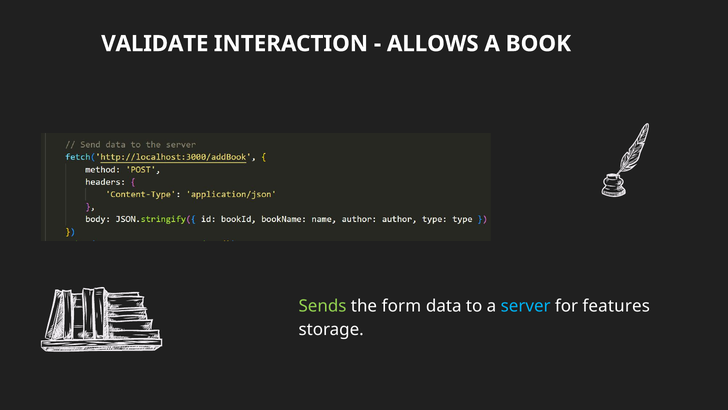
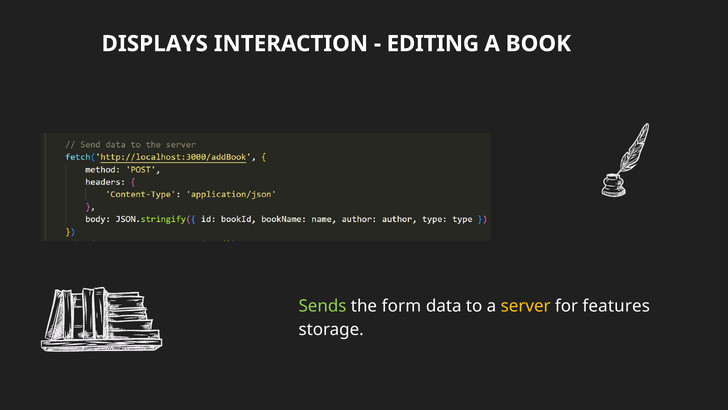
VALIDATE: VALIDATE -> DISPLAYS
ALLOWS: ALLOWS -> EDITING
server colour: light blue -> yellow
